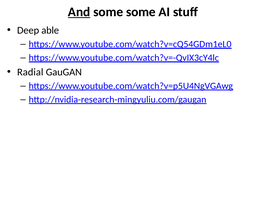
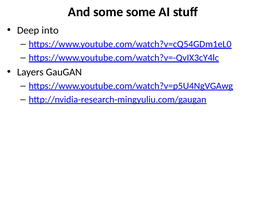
And underline: present -> none
able: able -> into
Radial: Radial -> Layers
